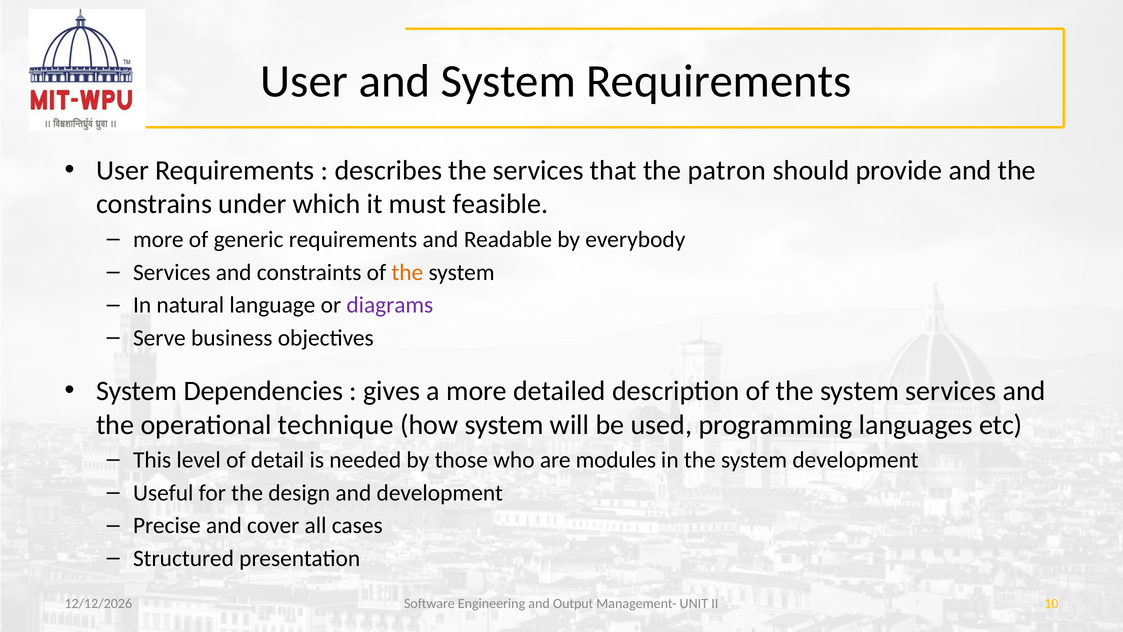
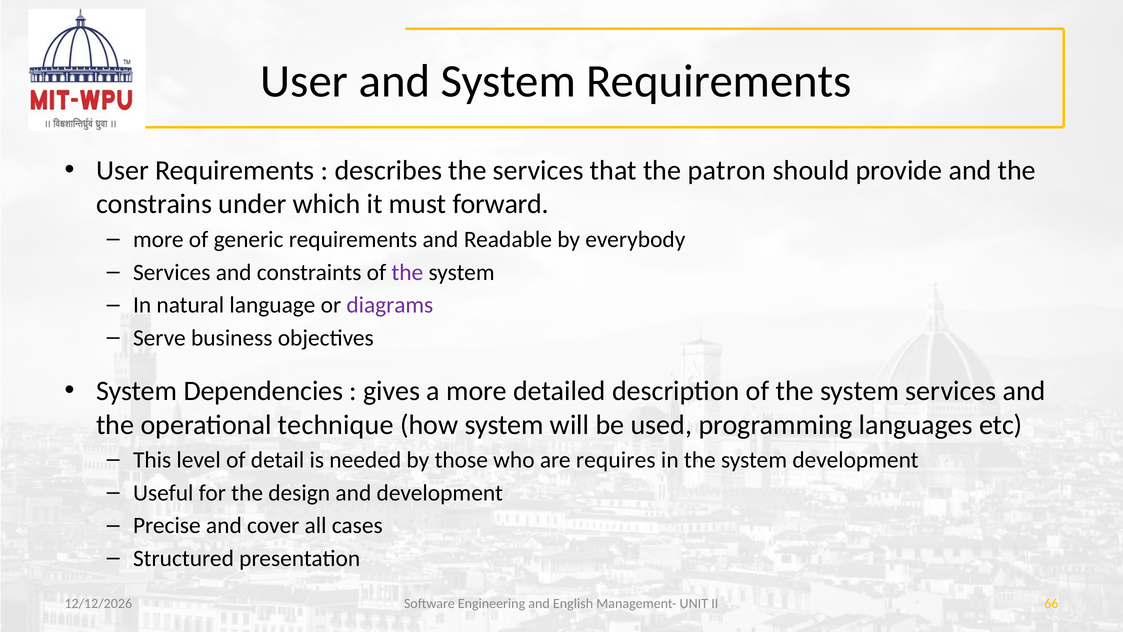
feasible: feasible -> forward
the at (407, 272) colour: orange -> purple
modules: modules -> requires
Output: Output -> English
10: 10 -> 66
